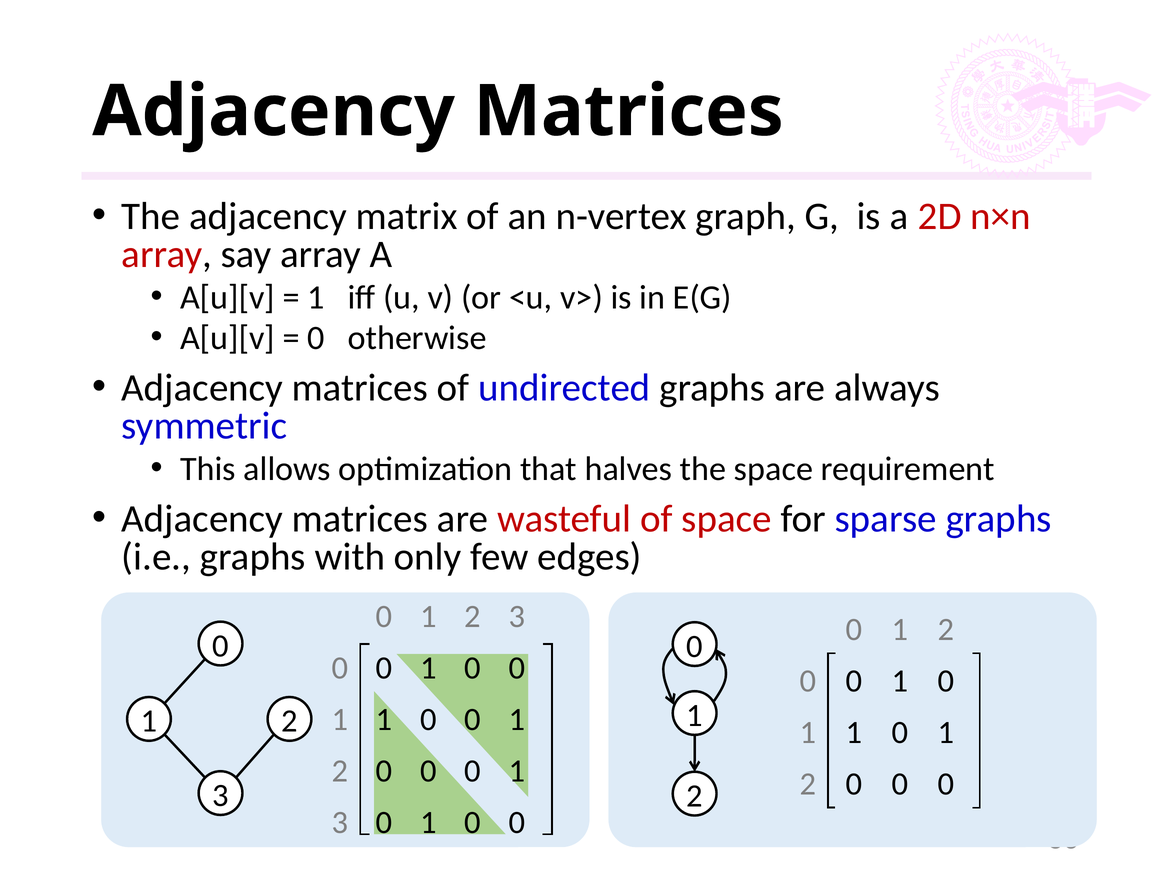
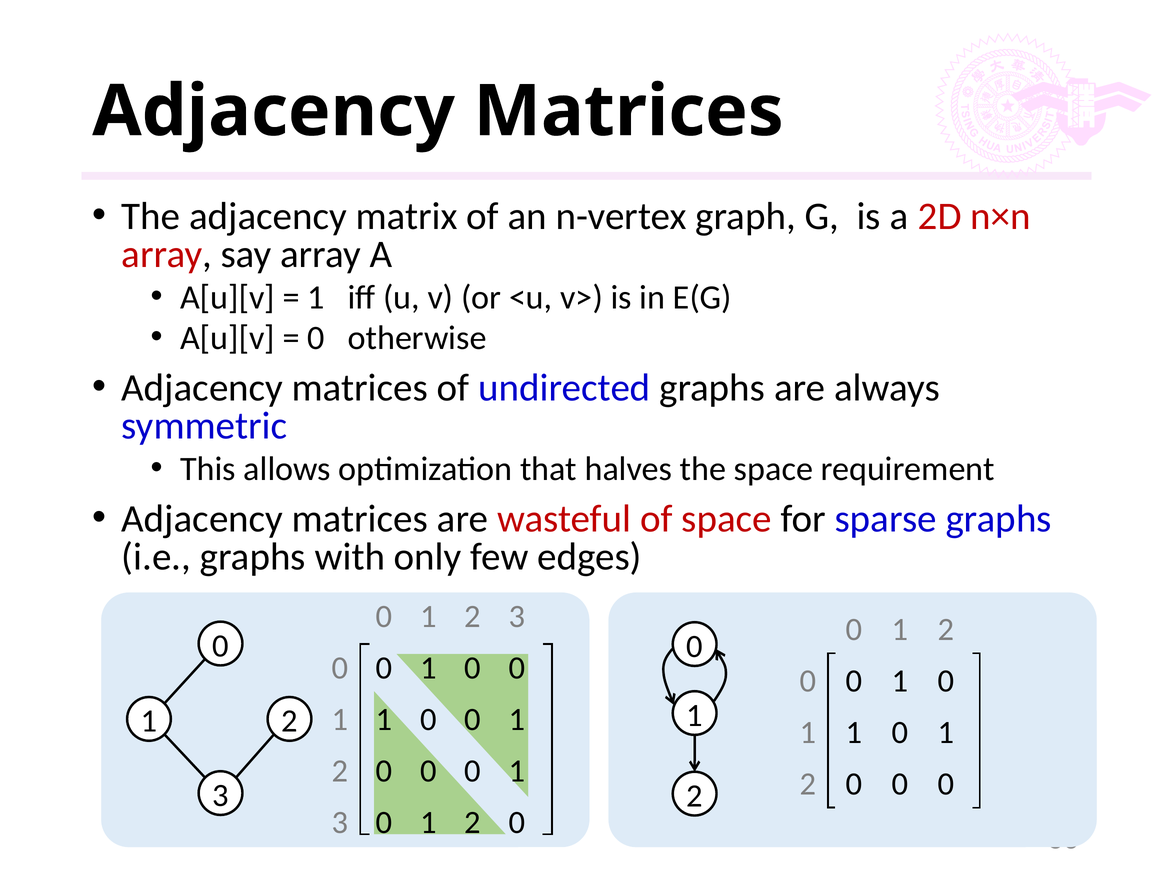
0 at (473, 823): 0 -> 2
